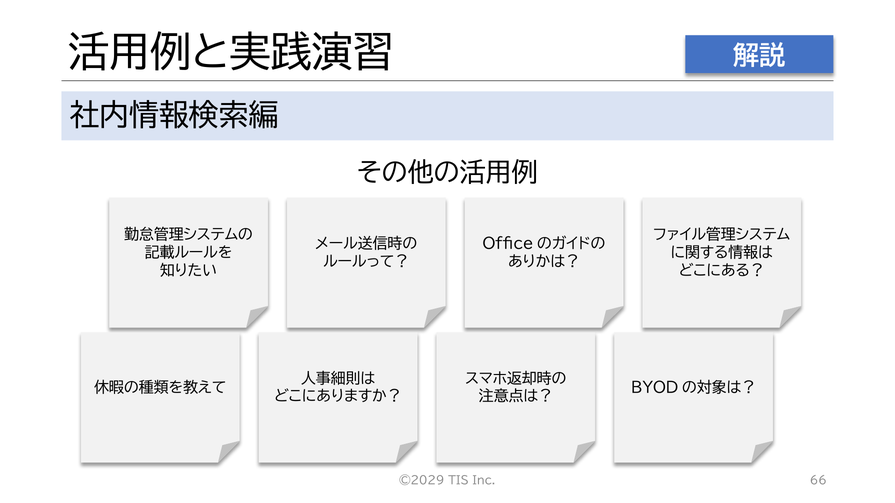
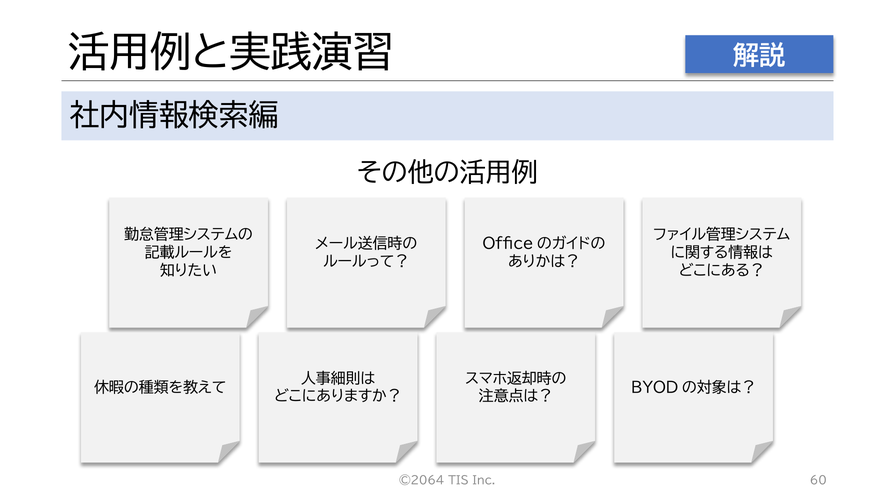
©2029: ©2029 -> ©2064
66: 66 -> 60
